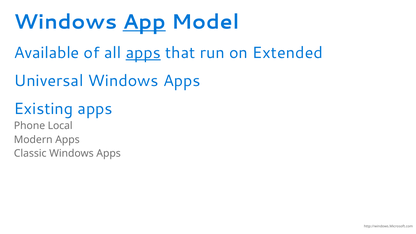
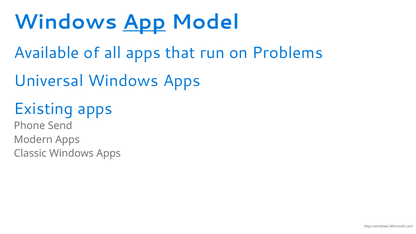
apps at (143, 53) underline: present -> none
Extended: Extended -> Problems
Local: Local -> Send
